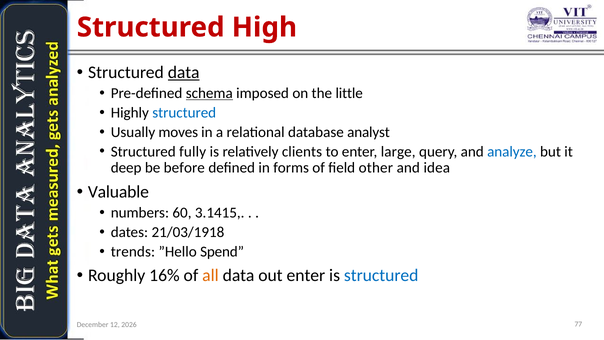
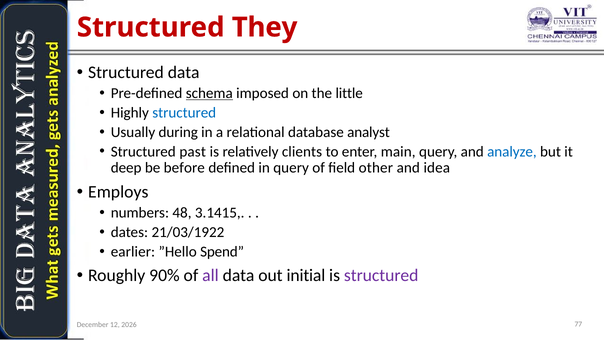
High: High -> They
data at (184, 72) underline: present -> none
moves: moves -> during
fully: fully -> past
large: large -> main
in forms: forms -> query
Valuable: Valuable -> Employs
60: 60 -> 48
21/03/1918: 21/03/1918 -> 21/03/1922
trends: trends -> earlier
16%: 16% -> 90%
all colour: orange -> purple
out enter: enter -> initial
structured at (381, 275) colour: blue -> purple
